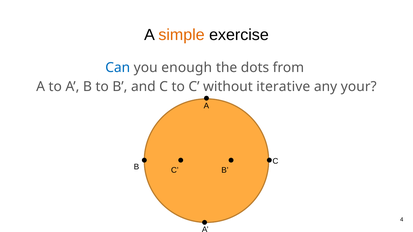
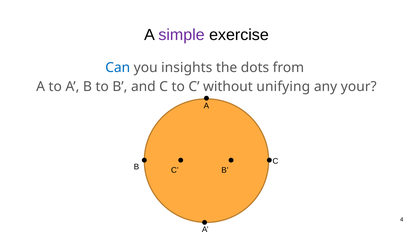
simple colour: orange -> purple
enough: enough -> insights
iterative: iterative -> unifying
